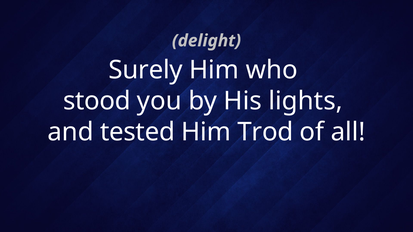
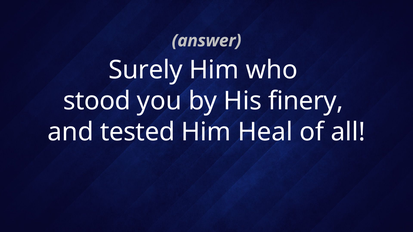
delight: delight -> answer
lights: lights -> finery
Trod: Trod -> Heal
